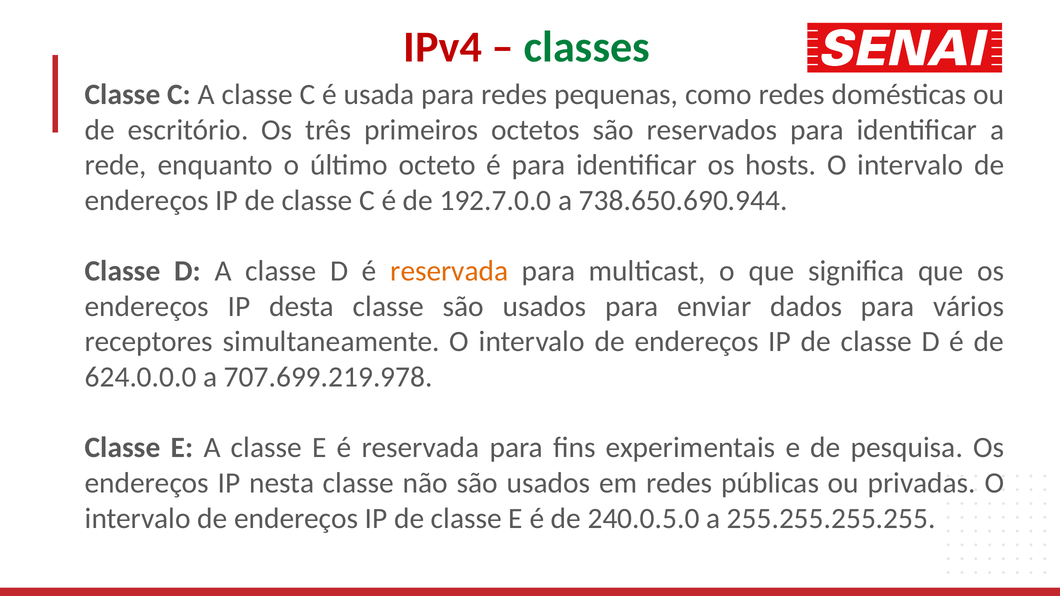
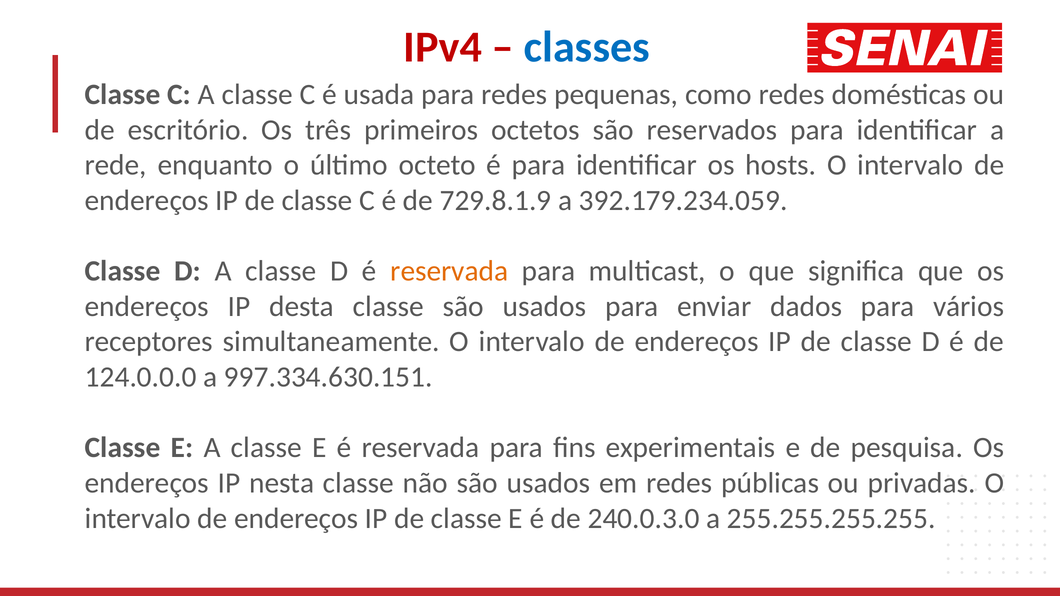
classes colour: green -> blue
192.7.0.0: 192.7.0.0 -> 729.8.1.9
738.650.690.944: 738.650.690.944 -> 392.179.234.059
624.0.0.0: 624.0.0.0 -> 124.0.0.0
707.699.219.978: 707.699.219.978 -> 997.334.630.151
240.0.5.0: 240.0.5.0 -> 240.0.3.0
